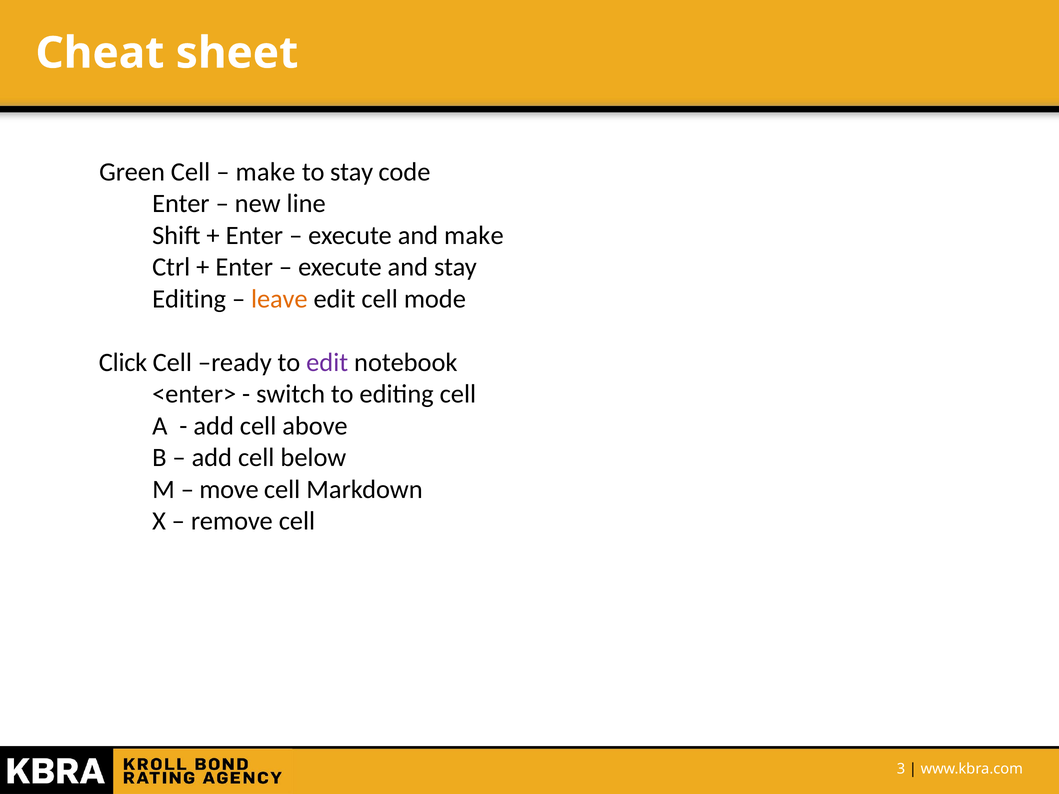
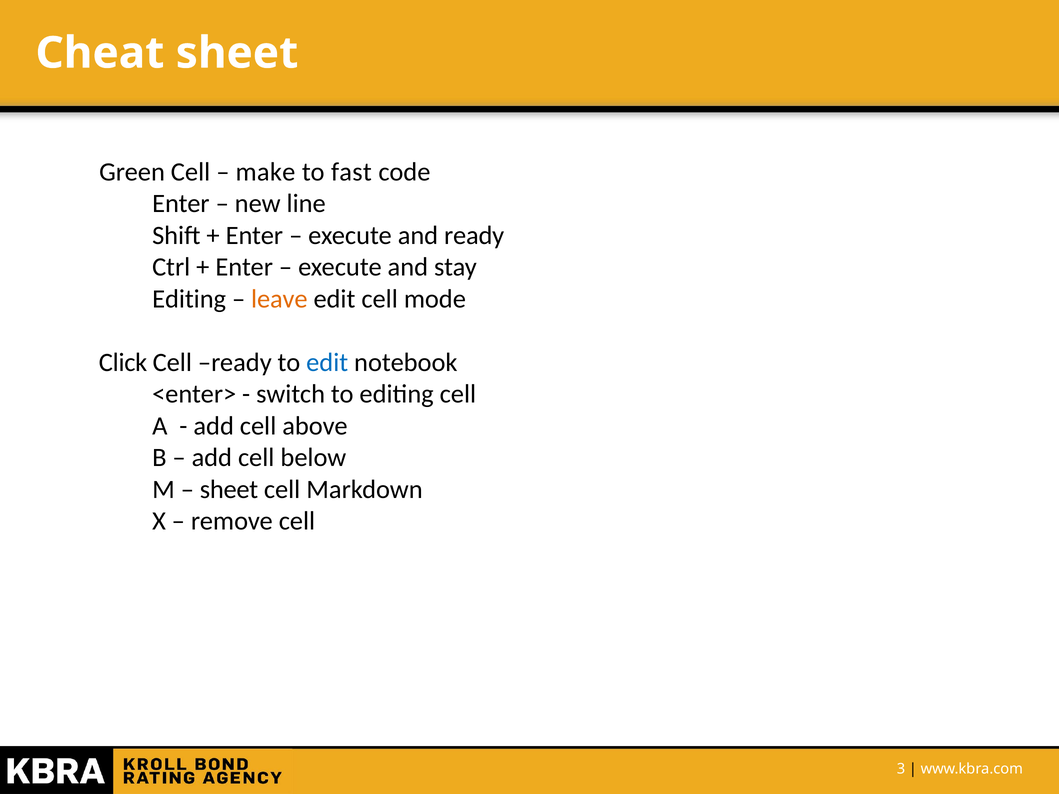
to stay: stay -> fast
and make: make -> ready
edit at (327, 362) colour: purple -> blue
move at (229, 490): move -> sheet
